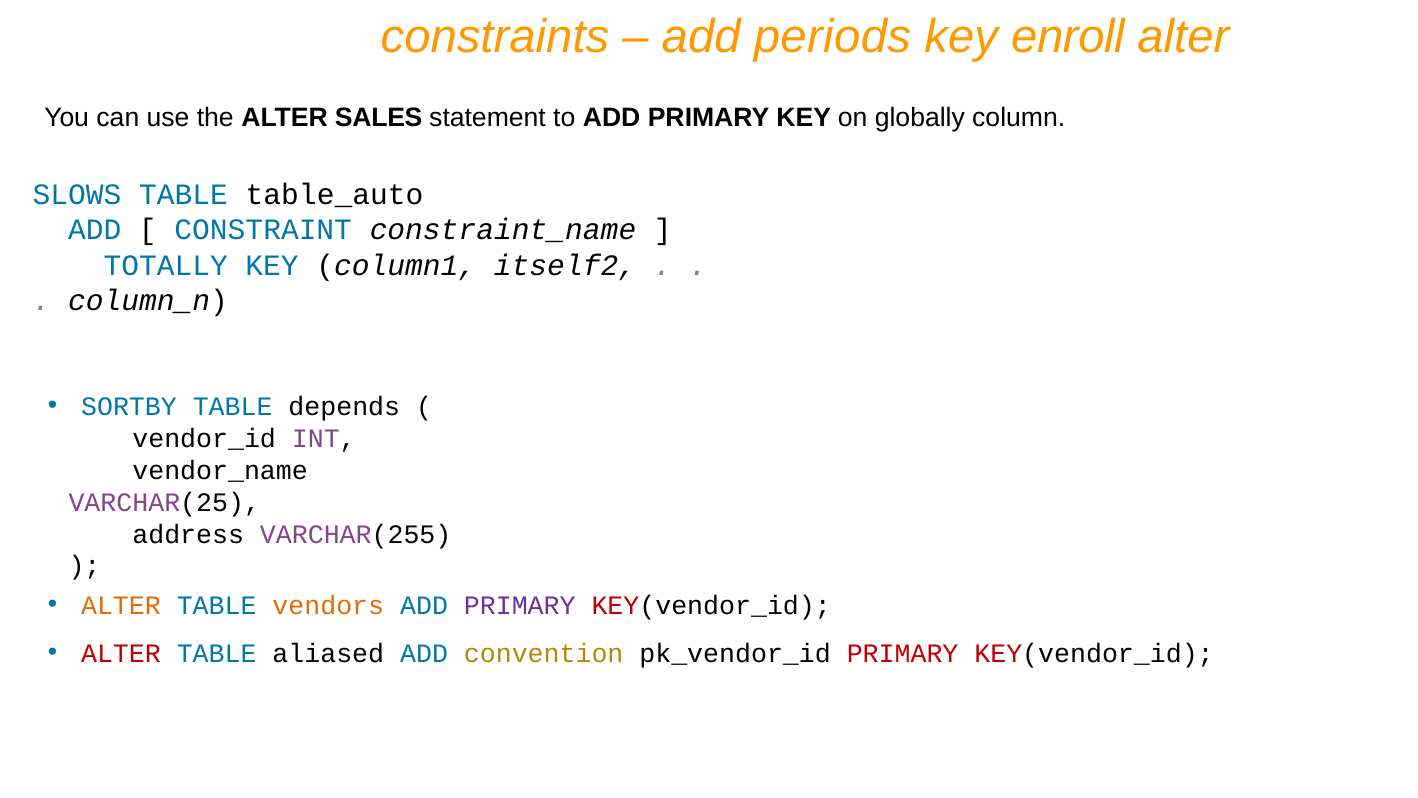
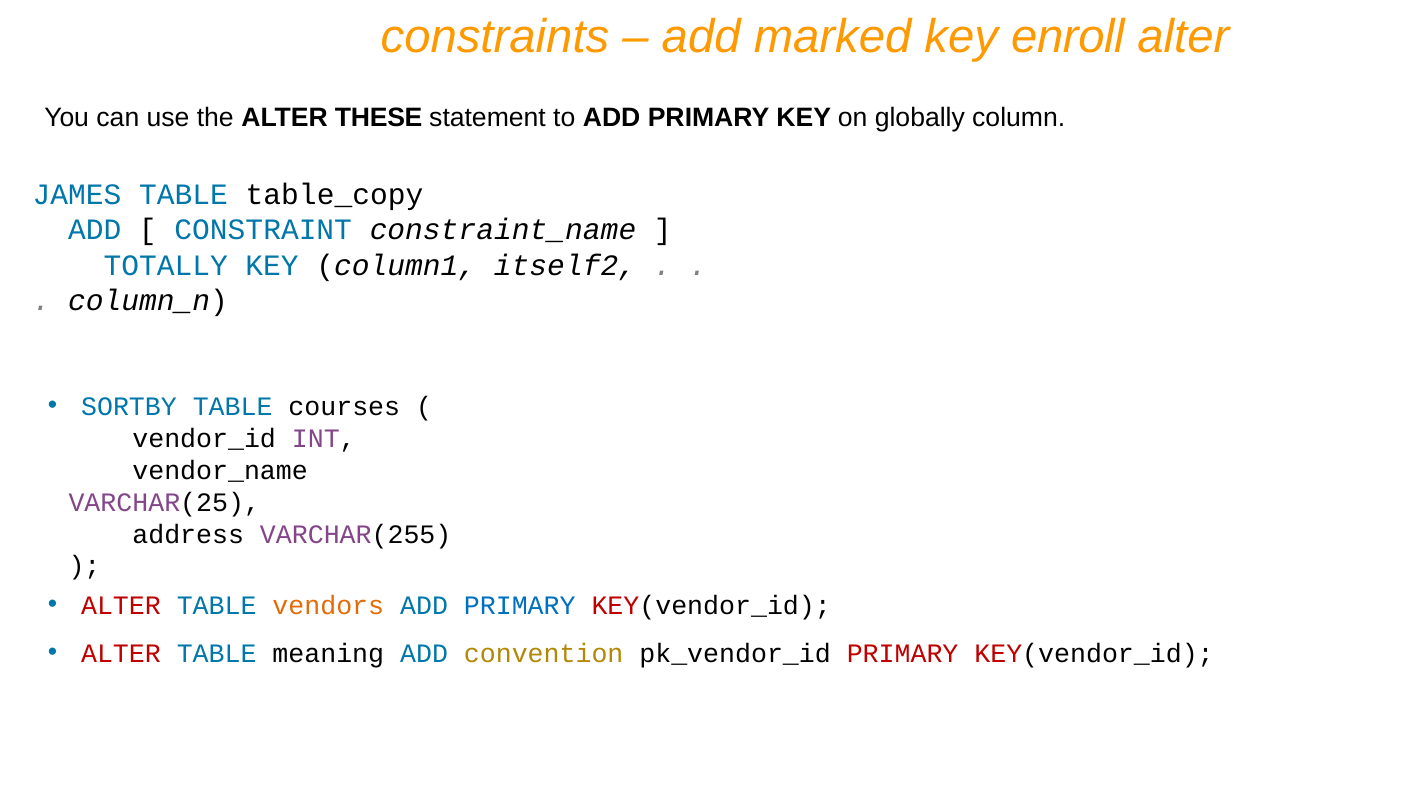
periods: periods -> marked
SALES: SALES -> THESE
SLOWS: SLOWS -> JAMES
table_auto: table_auto -> table_copy
depends: depends -> courses
ALTER at (121, 605) colour: orange -> red
PRIMARY at (520, 605) colour: purple -> blue
aliased: aliased -> meaning
